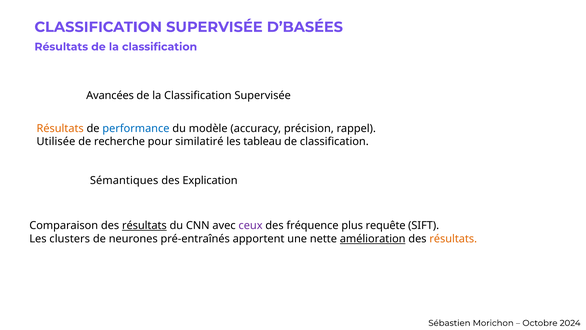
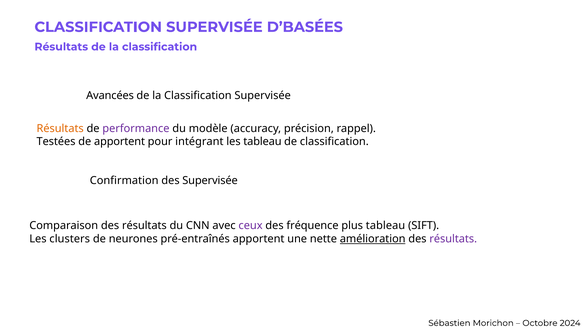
performance colour: blue -> purple
Utilisée: Utilisée -> Testées
de recherche: recherche -> apportent
similatiré: similatiré -> intégrant
Sémantiques: Sémantiques -> Confirmation
des Explication: Explication -> Supervisée
résultats at (144, 225) underline: present -> none
plus requête: requête -> tableau
résultats at (453, 239) colour: orange -> purple
